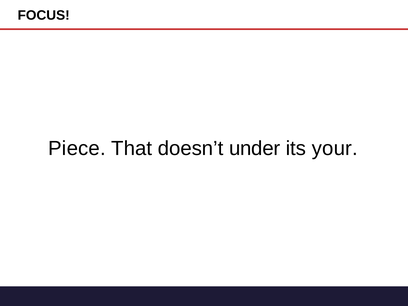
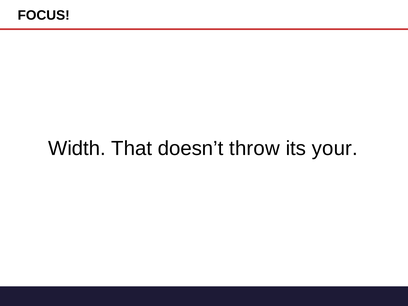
Piece: Piece -> Width
under: under -> throw
